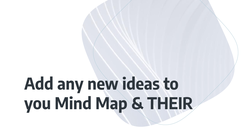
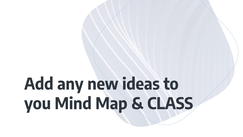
THEIR: THEIR -> CLASS
